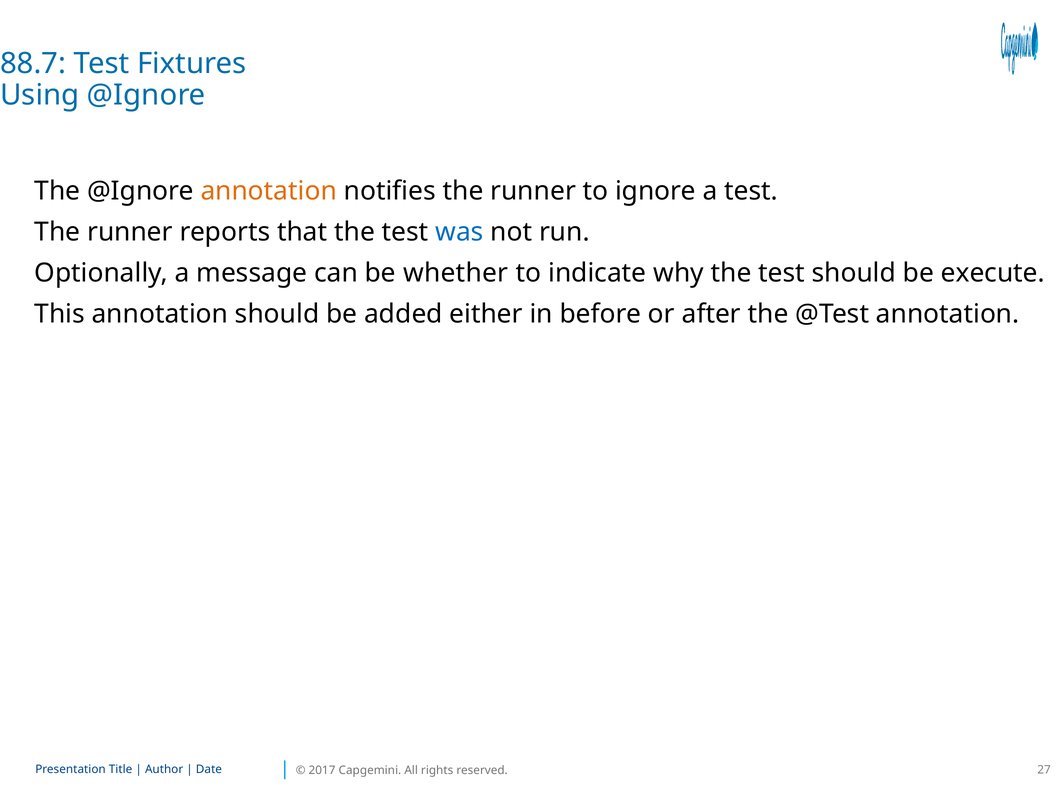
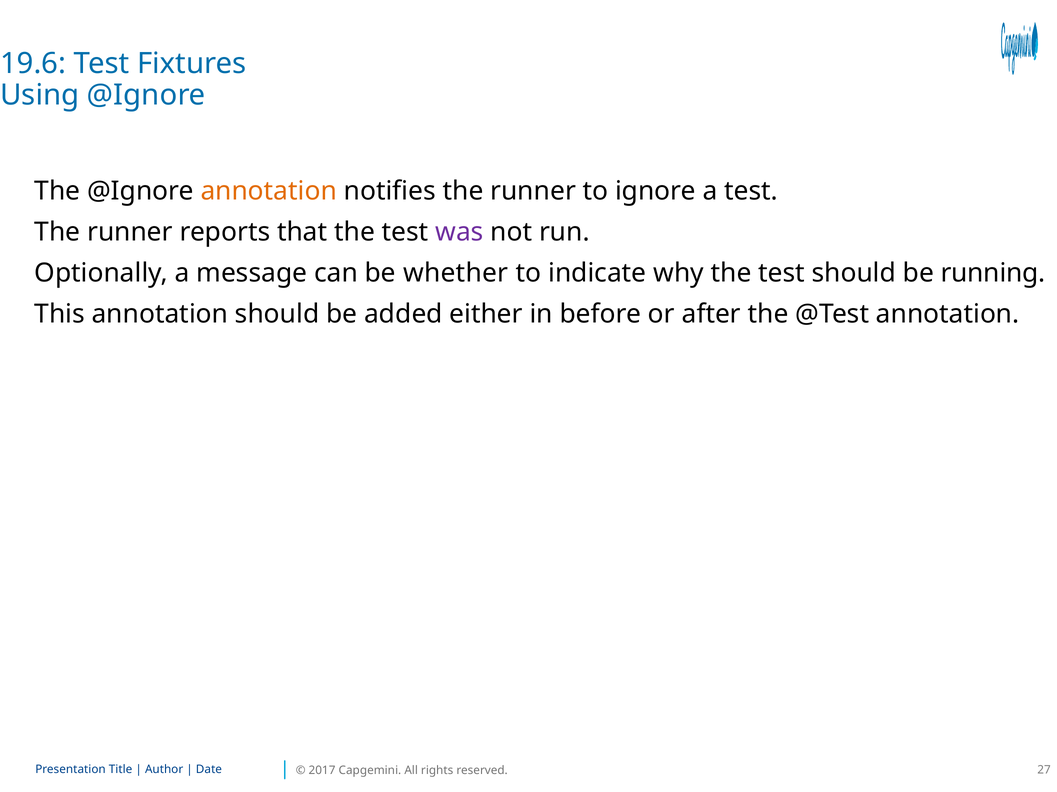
88.7: 88.7 -> 19.6
was colour: blue -> purple
execute: execute -> running
